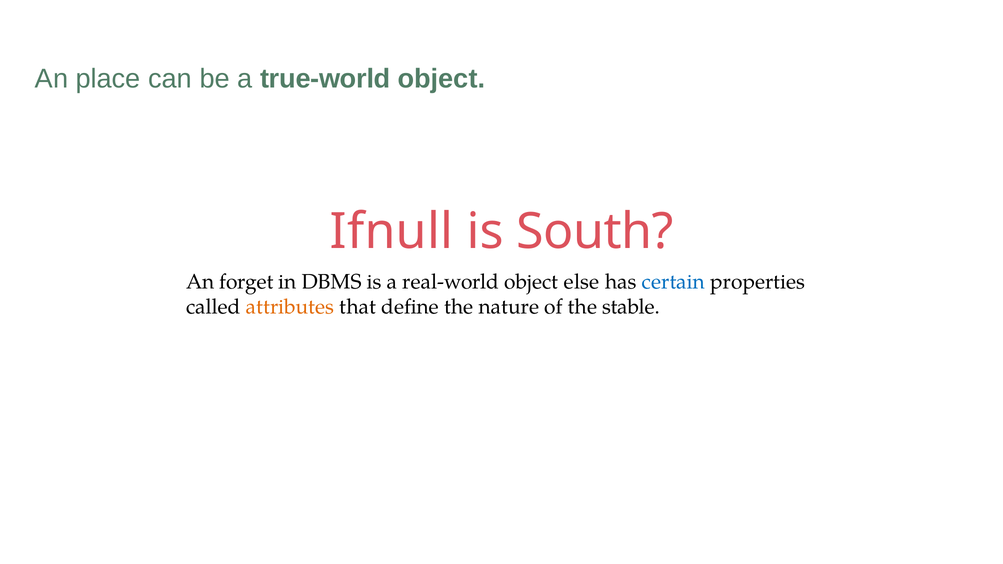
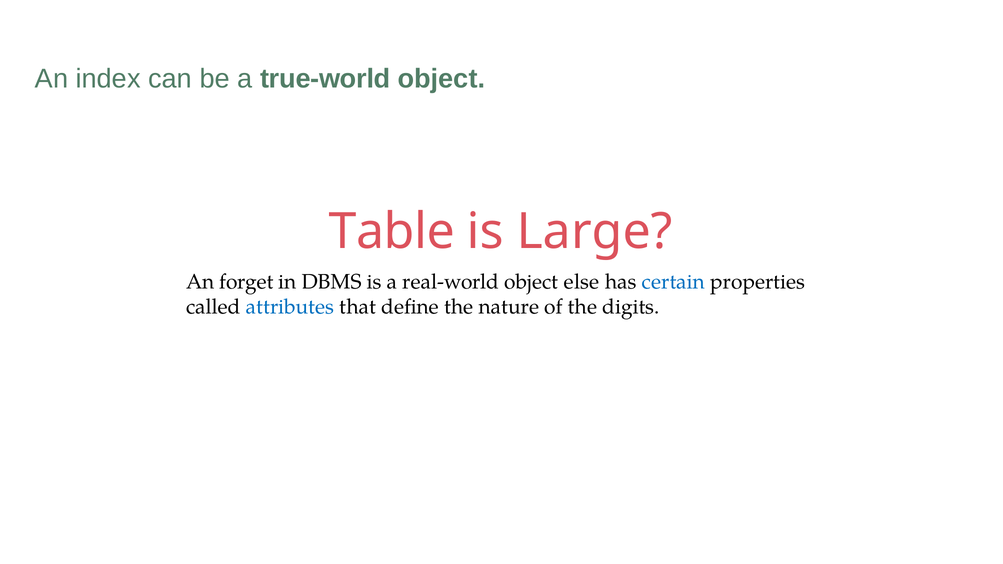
place: place -> index
Ifnull: Ifnull -> Table
South: South -> Large
attributes colour: orange -> blue
stable: stable -> digits
